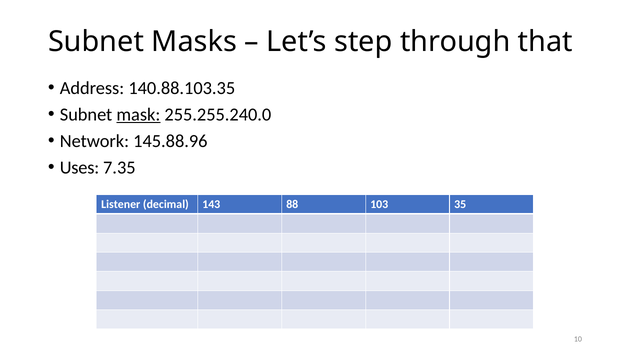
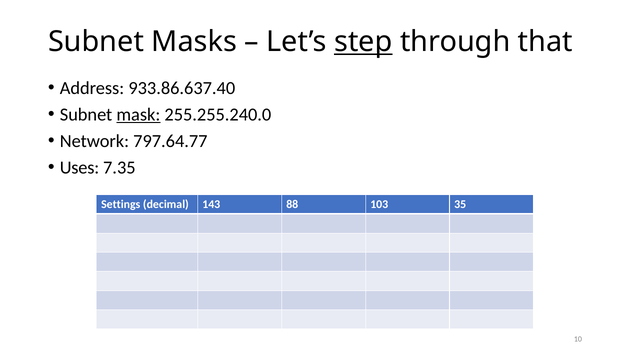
step underline: none -> present
140.88.103.35: 140.88.103.35 -> 933.86.637.40
145.88.96: 145.88.96 -> 797.64.77
Listener: Listener -> Settings
